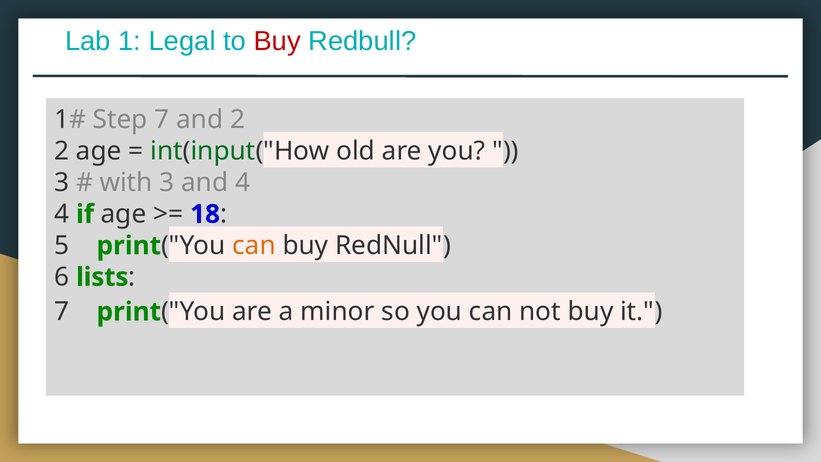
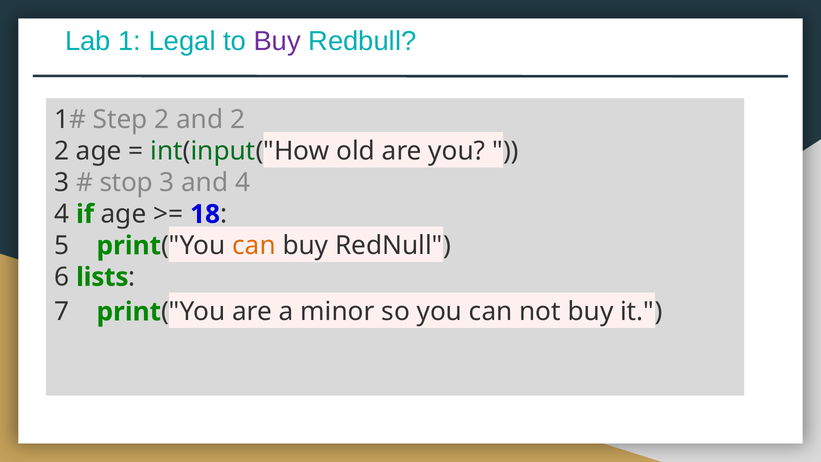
Buy at (277, 41) colour: red -> purple
Step 7: 7 -> 2
with: with -> stop
